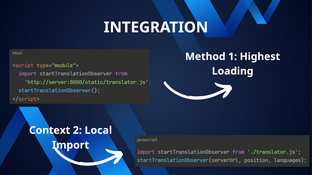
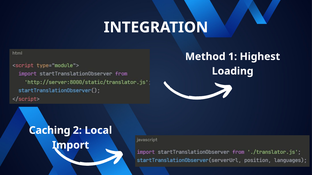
Context: Context -> Caching
